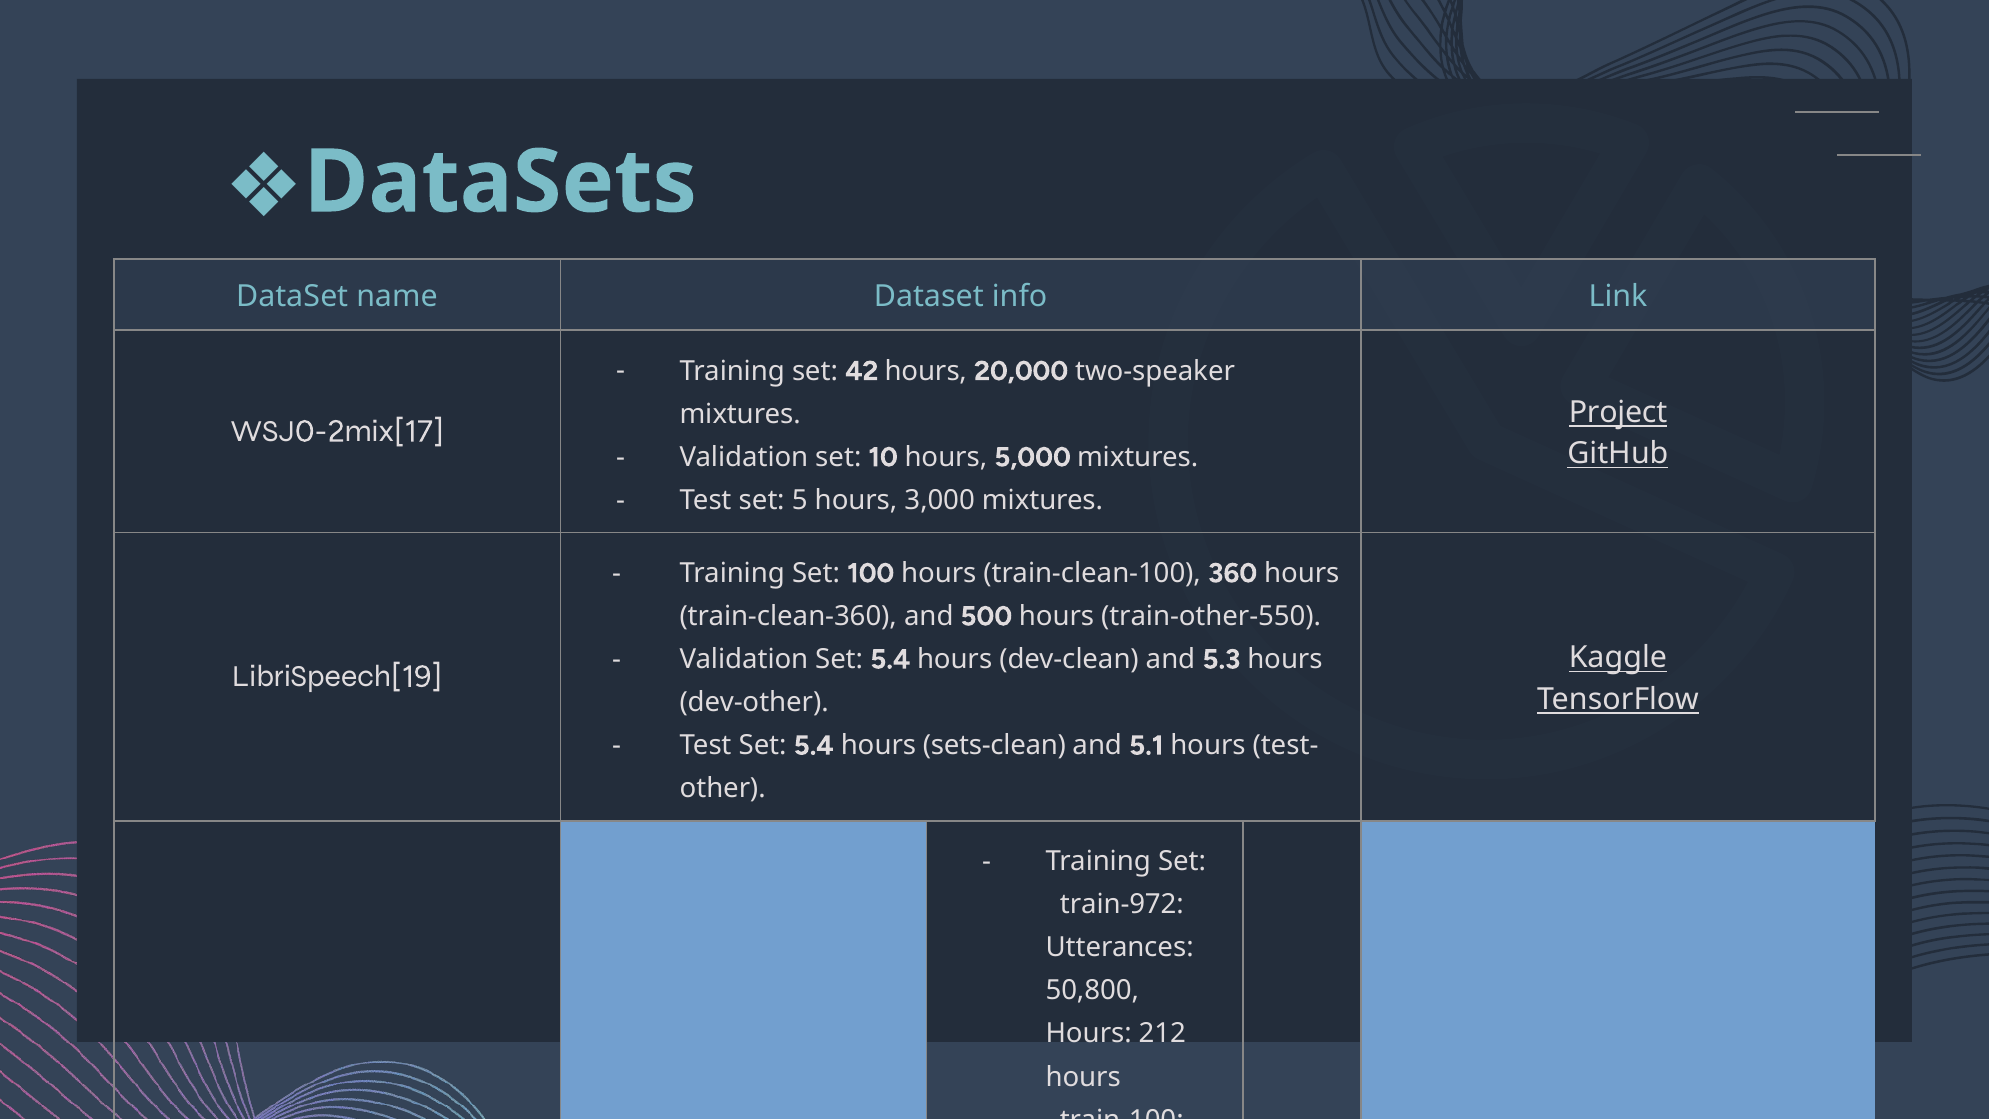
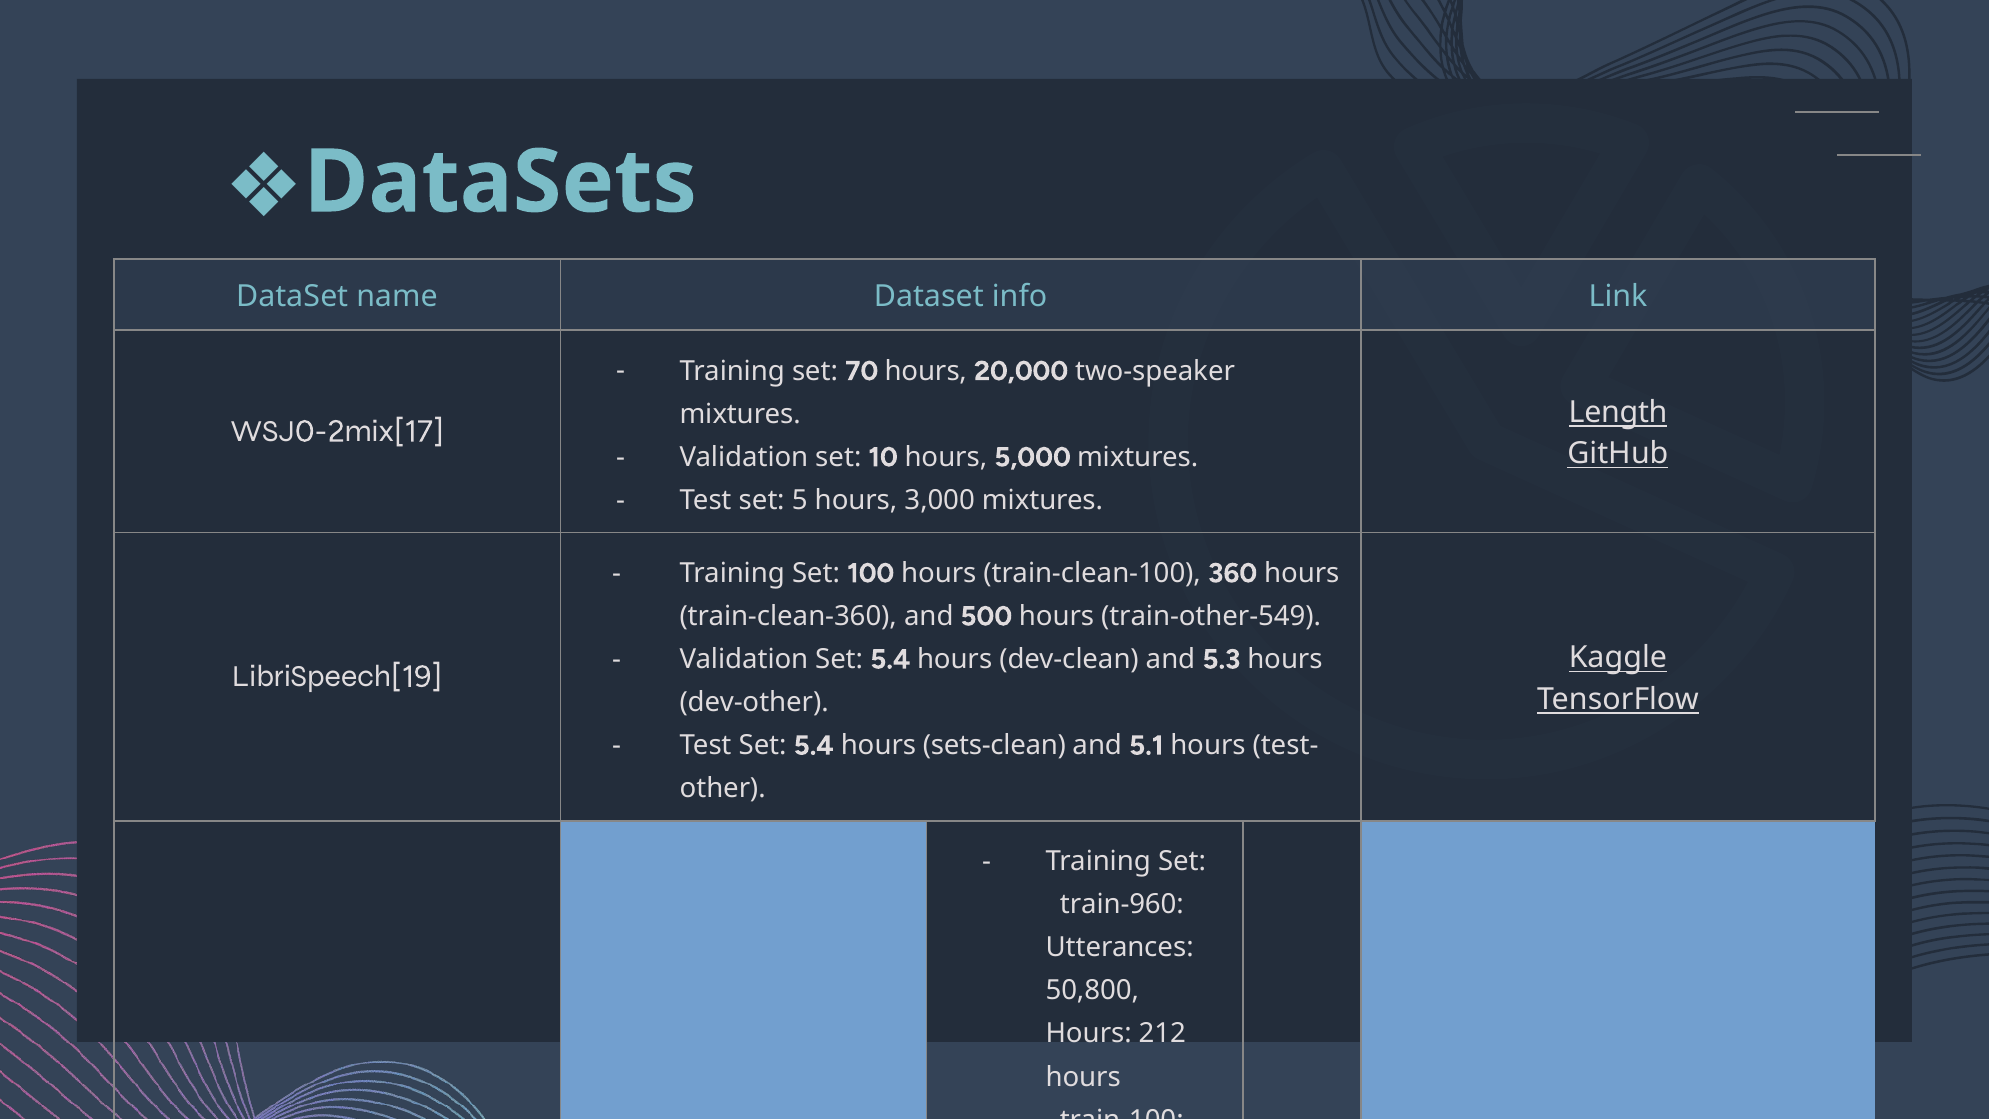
42: 42 -> 70
Project: Project -> Length
train-other-550: train-other-550 -> train-other-549
train-972: train-972 -> train-960
